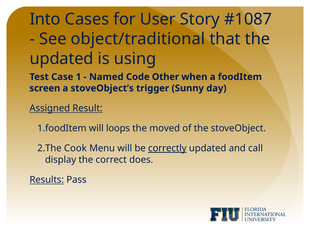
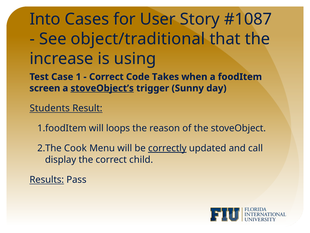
updated at (62, 59): updated -> increase
Named at (106, 77): Named -> Correct
Other: Other -> Takes
stoveObject’s underline: none -> present
Assigned: Assigned -> Students
moved: moved -> reason
does: does -> child
